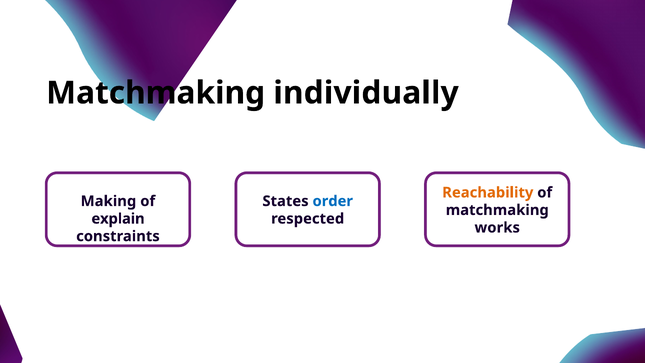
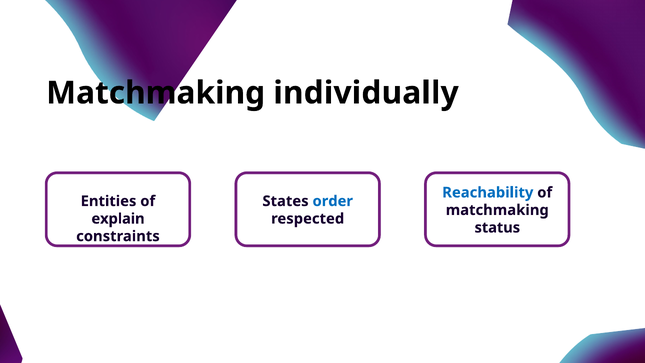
Reachability colour: orange -> blue
Making: Making -> Entities
works: works -> status
